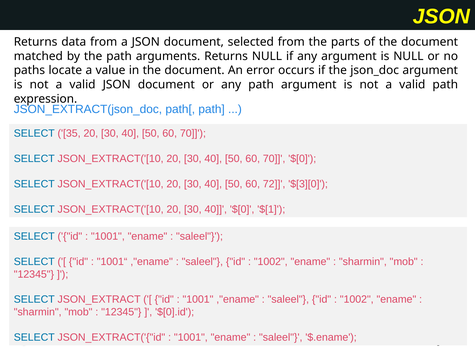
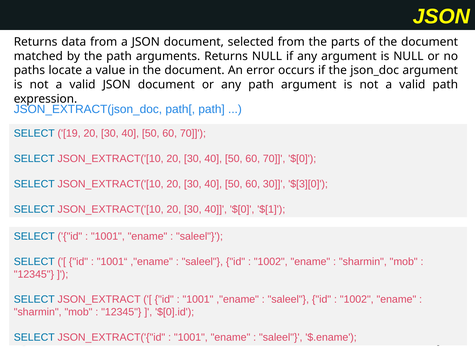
35: 35 -> 19
60 72: 72 -> 30
